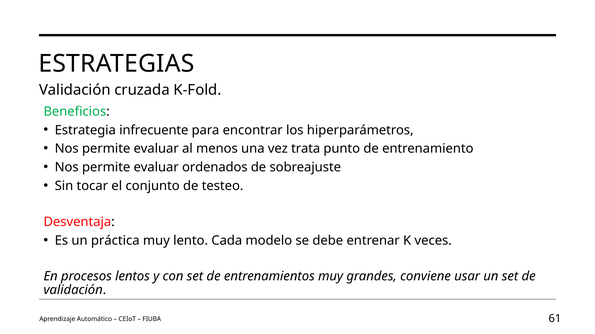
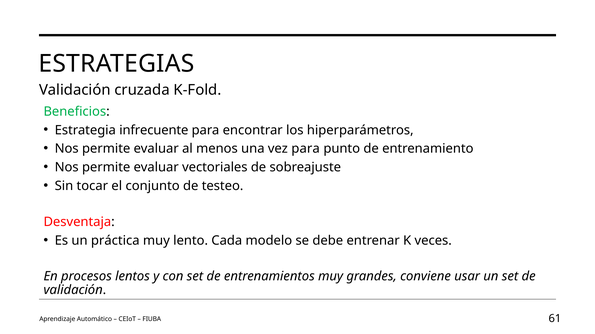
vez trata: trata -> para
ordenados: ordenados -> vectoriales
